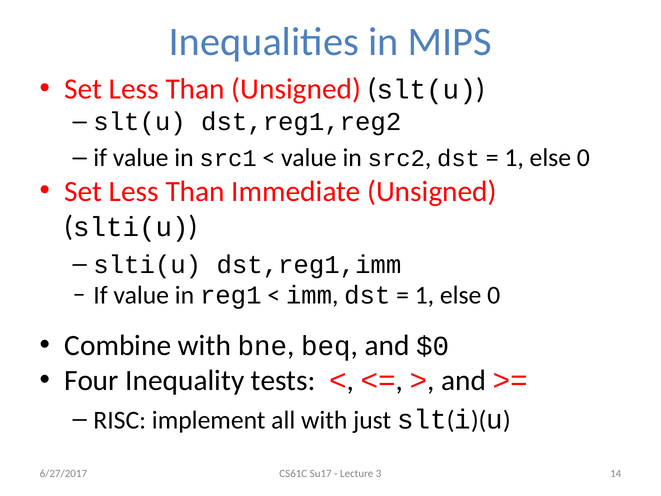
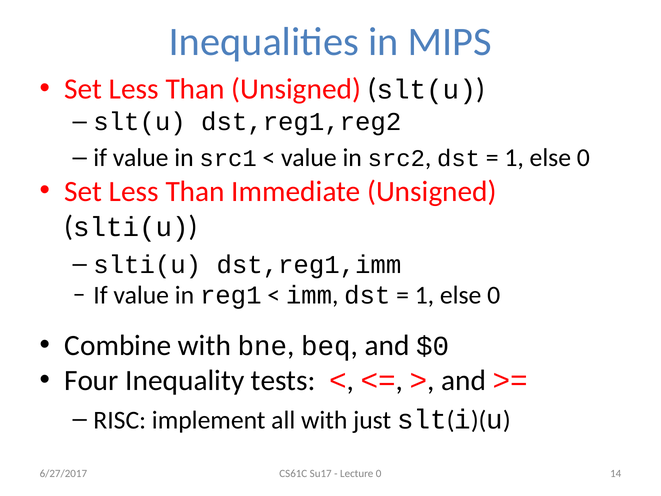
Lecture 3: 3 -> 0
